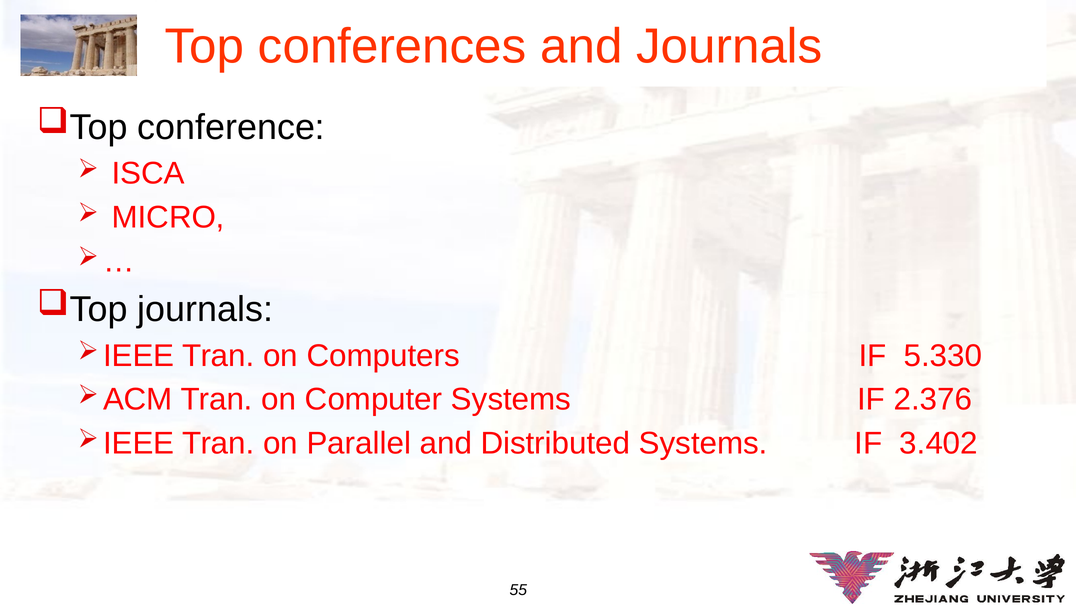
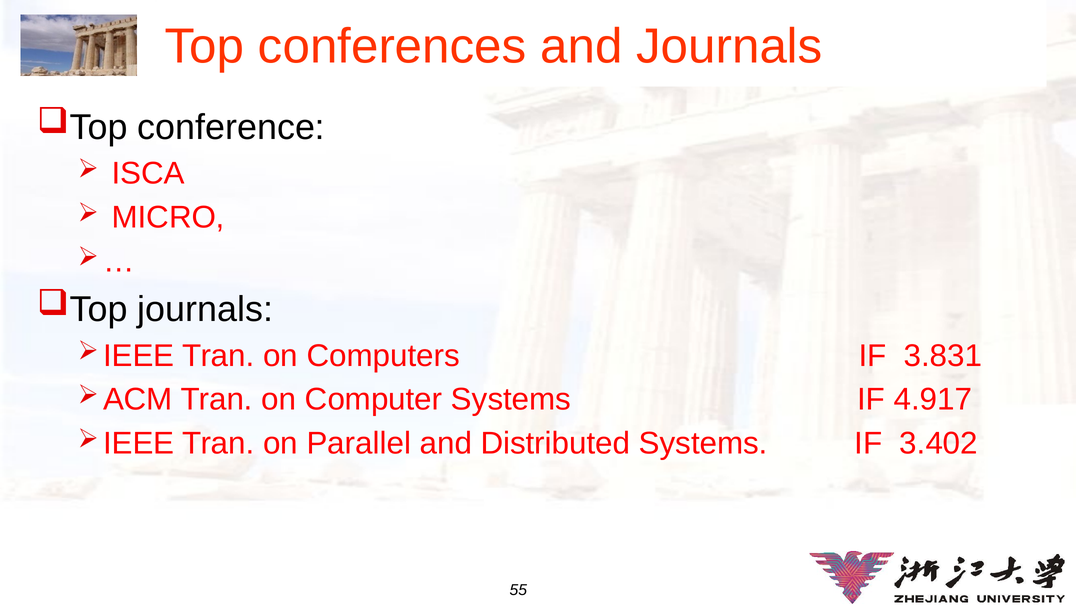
5.330: 5.330 -> 3.831
2.376: 2.376 -> 4.917
